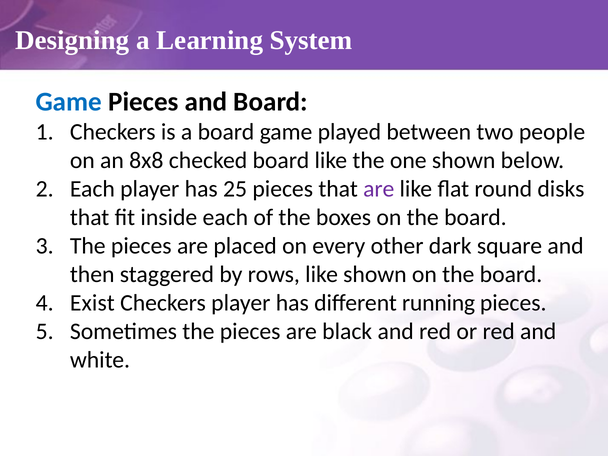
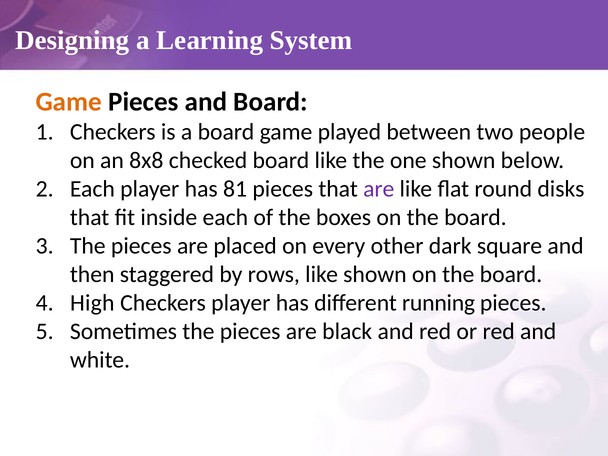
Game at (69, 102) colour: blue -> orange
25: 25 -> 81
Exist: Exist -> High
